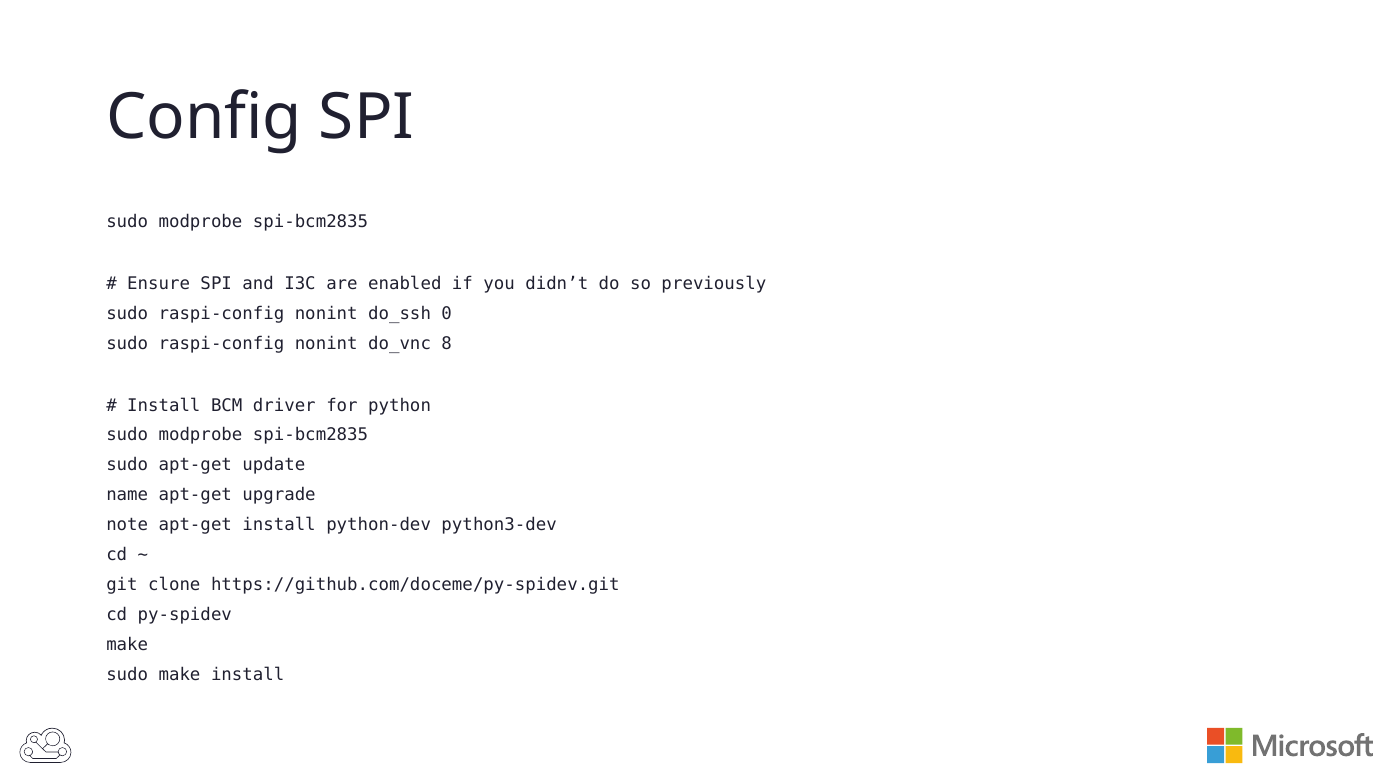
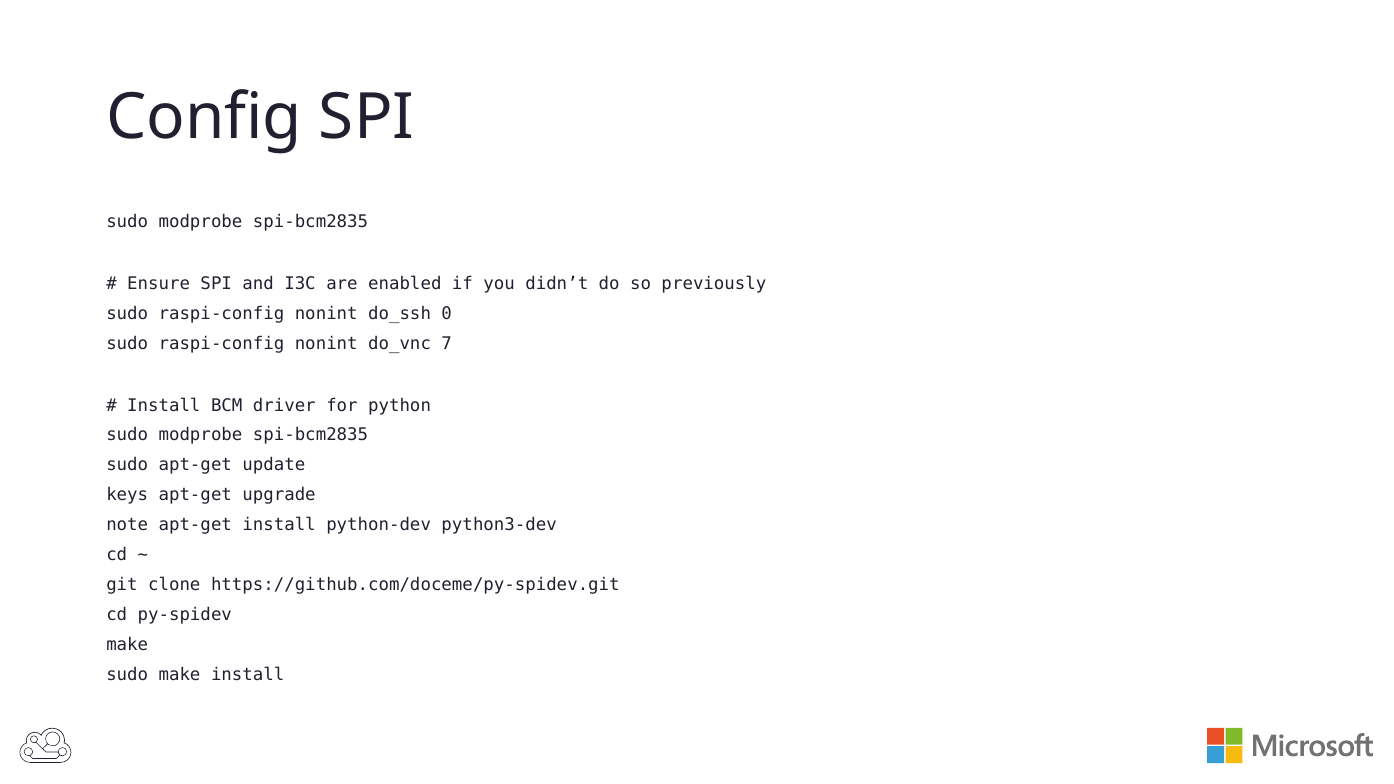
8: 8 -> 7
name: name -> keys
